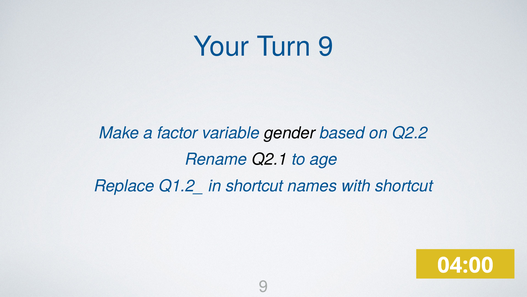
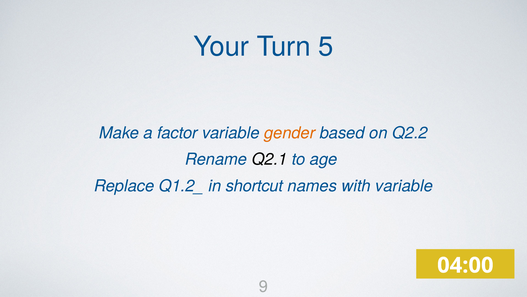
Turn 9: 9 -> 5
gender colour: black -> orange
with shortcut: shortcut -> variable
